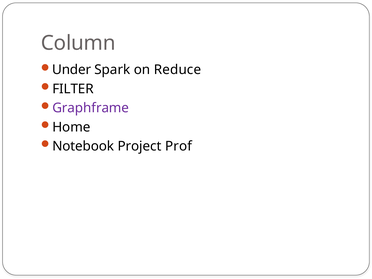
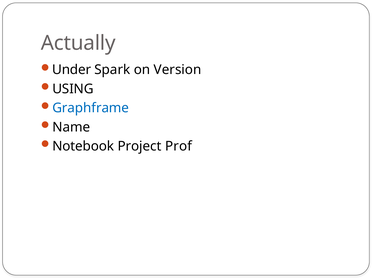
Column: Column -> Actually
Reduce: Reduce -> Version
FILTER: FILTER -> USING
Graphframe colour: purple -> blue
Home: Home -> Name
